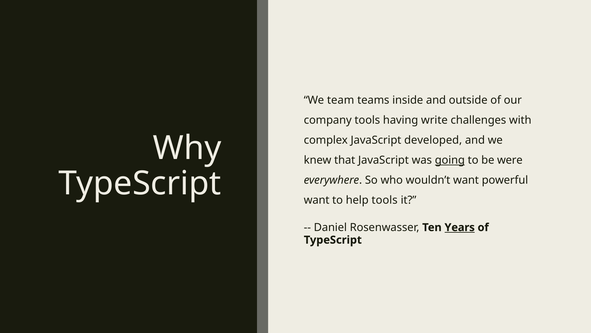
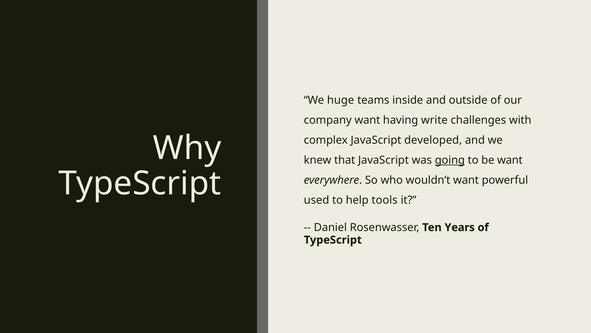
team: team -> huge
company tools: tools -> want
be were: were -> want
want at (317, 200): want -> used
Years underline: present -> none
